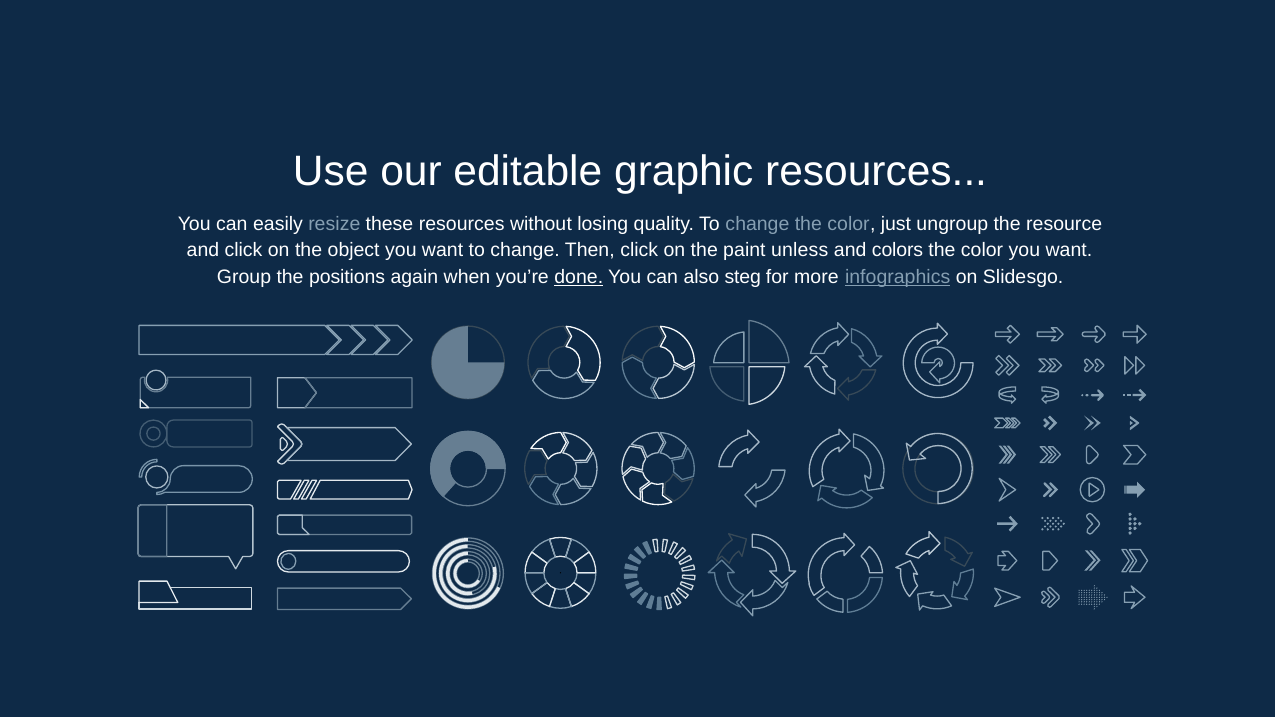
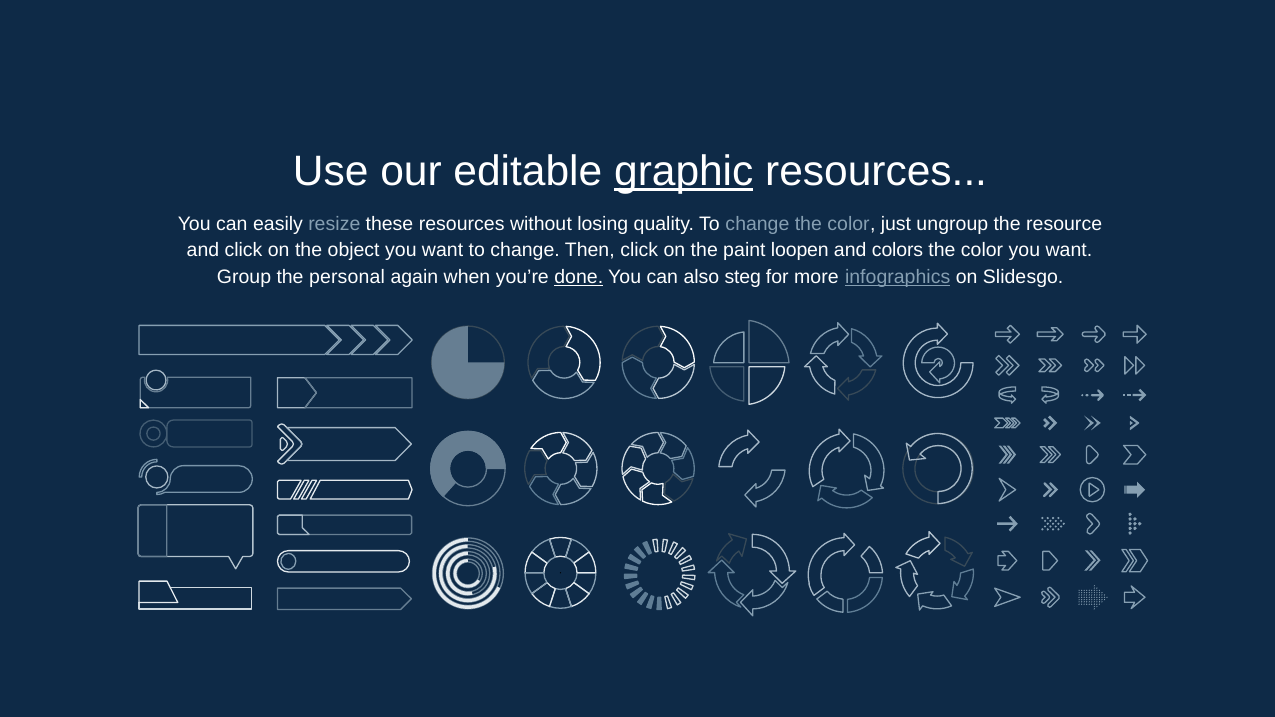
graphic underline: none -> present
unless: unless -> loopen
positions: positions -> personal
